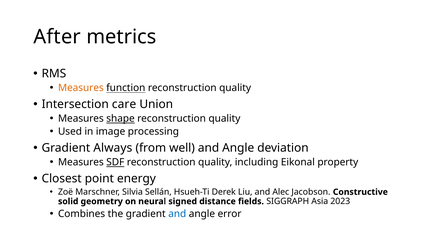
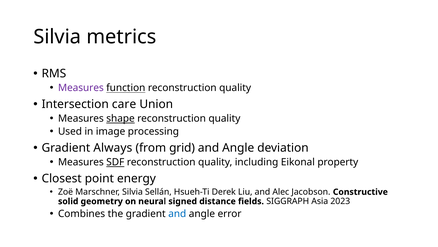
After at (57, 37): After -> Silvia
Measures at (81, 88) colour: orange -> purple
well: well -> grid
